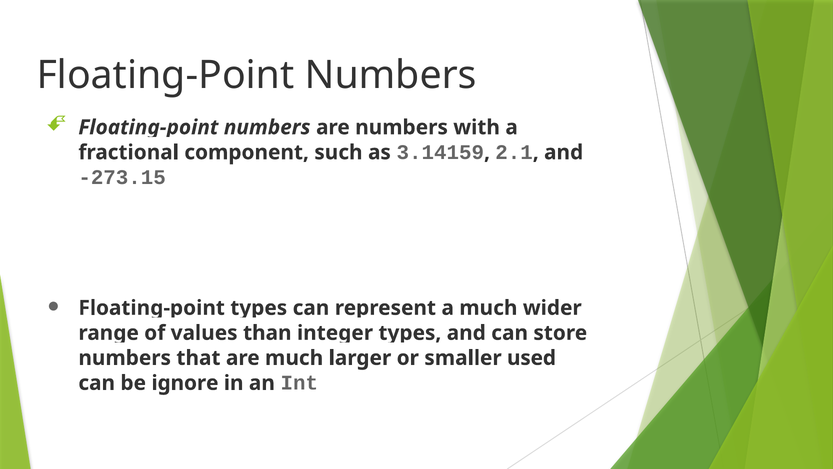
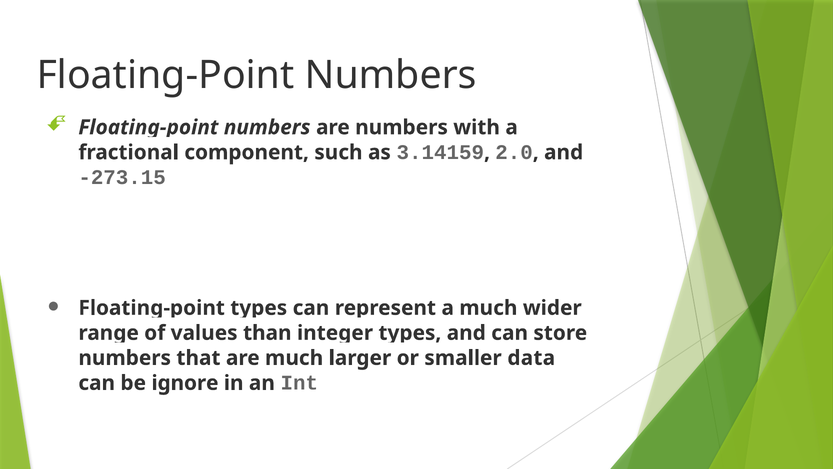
2.1: 2.1 -> 2.0
used: used -> data
